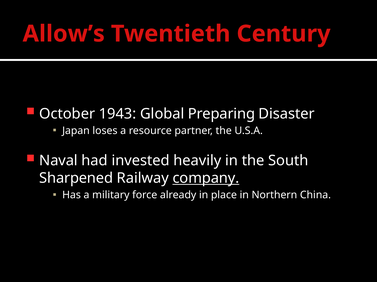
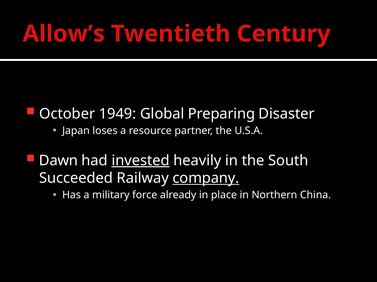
1943: 1943 -> 1949
Naval: Naval -> Dawn
invested underline: none -> present
Sharpened: Sharpened -> Succeeded
